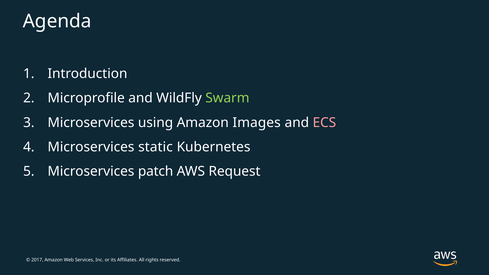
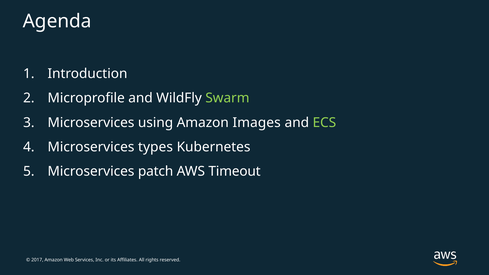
ECS colour: pink -> light green
static: static -> types
Request: Request -> Timeout
